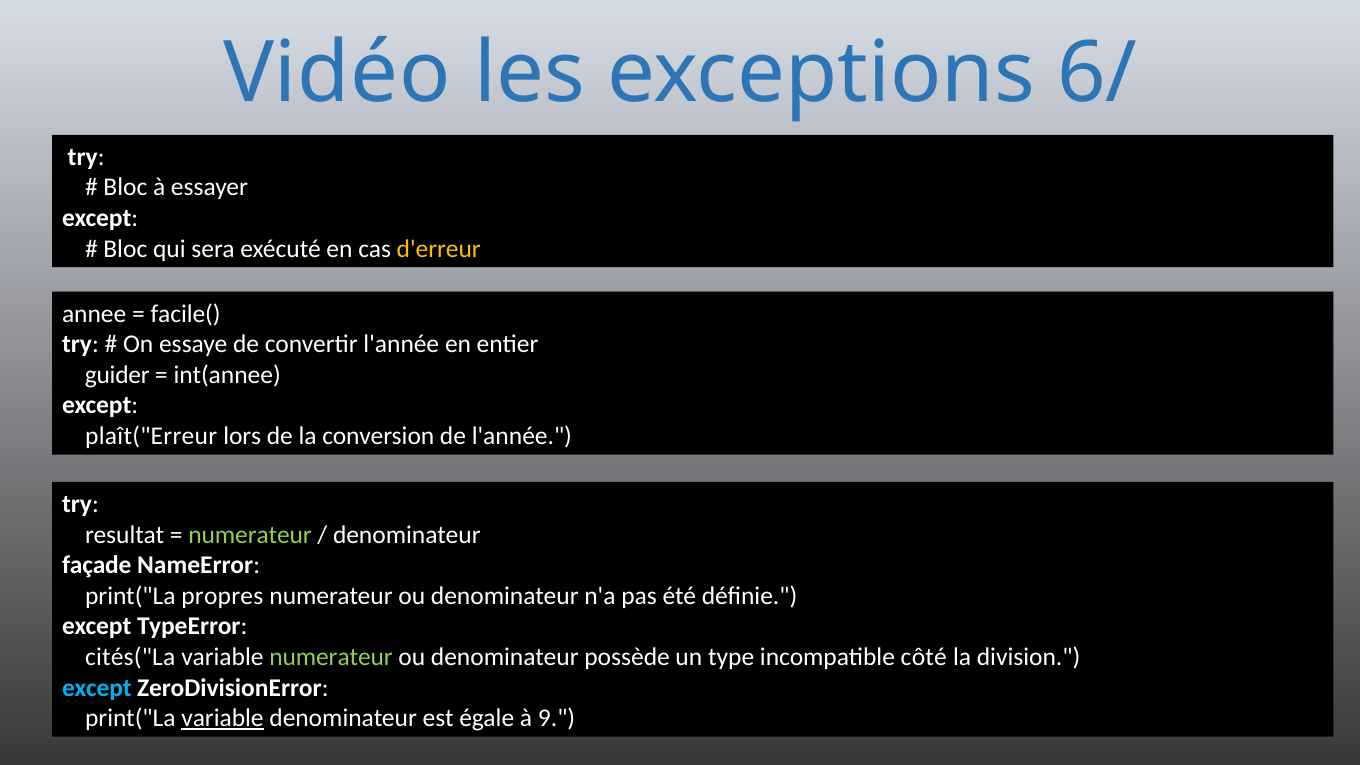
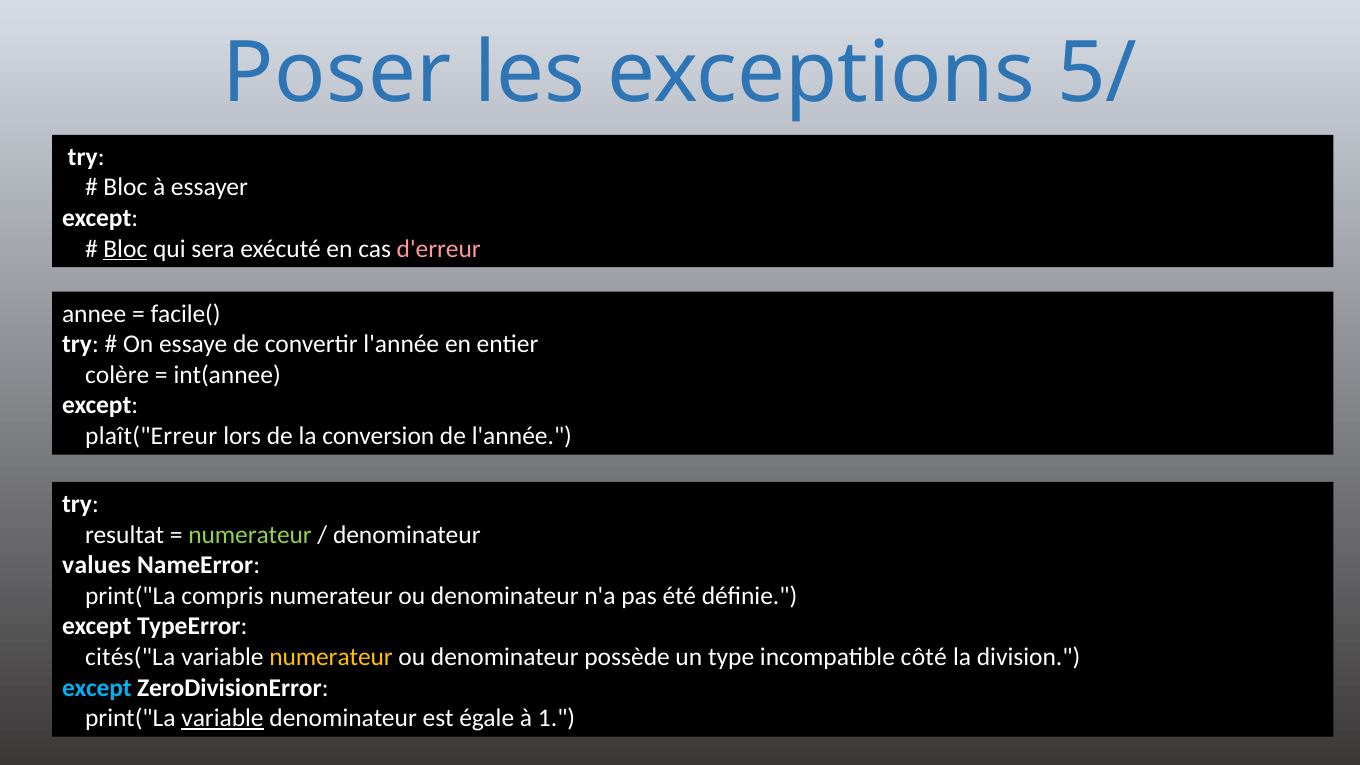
Vidéo: Vidéo -> Poser
6/: 6/ -> 5/
Bloc at (125, 249) underline: none -> present
d'erreur colour: yellow -> pink
guider: guider -> colère
façade: façade -> values
propres: propres -> compris
numerateur at (331, 657) colour: light green -> yellow
9: 9 -> 1
